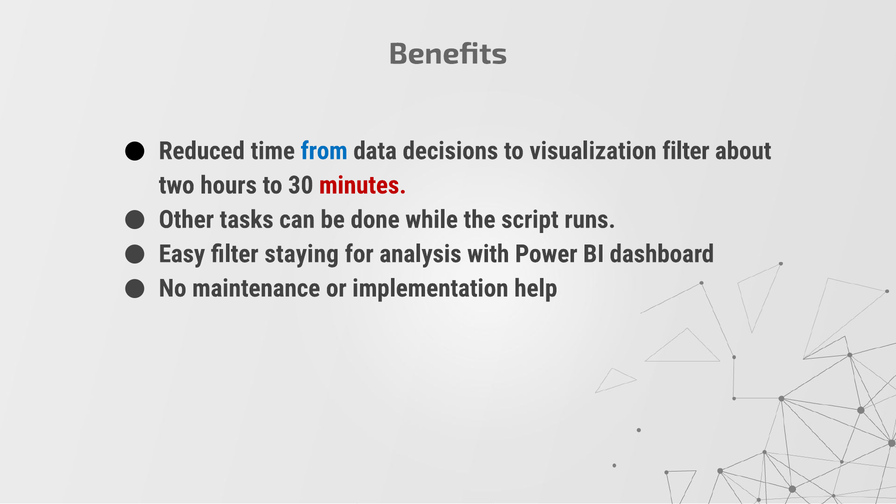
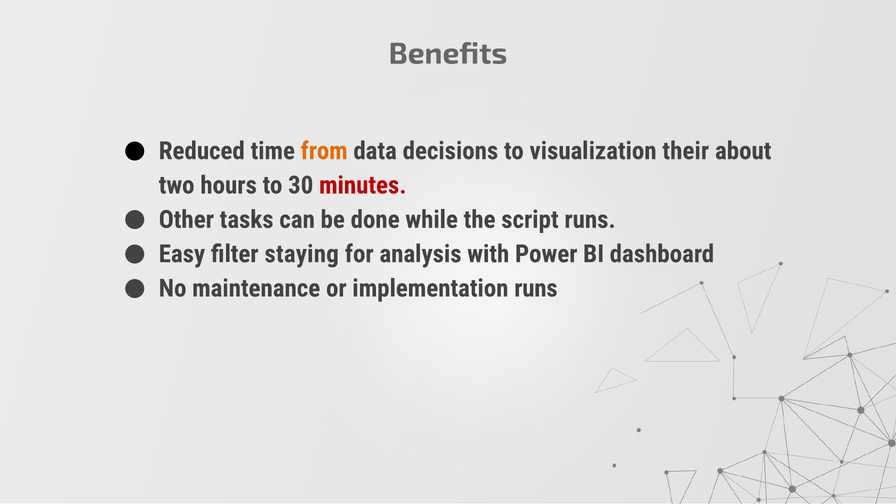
from colour: blue -> orange
visualization filter: filter -> their
implementation help: help -> runs
